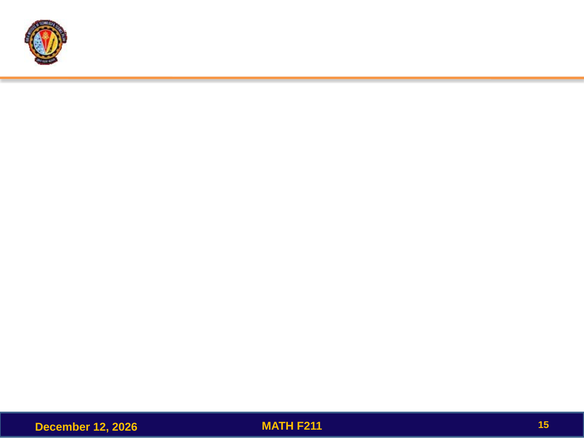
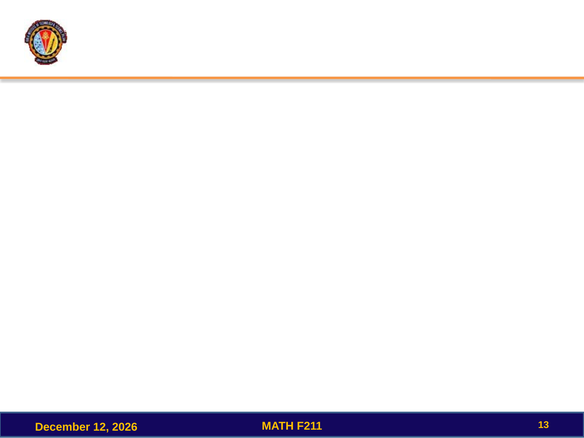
15: 15 -> 13
